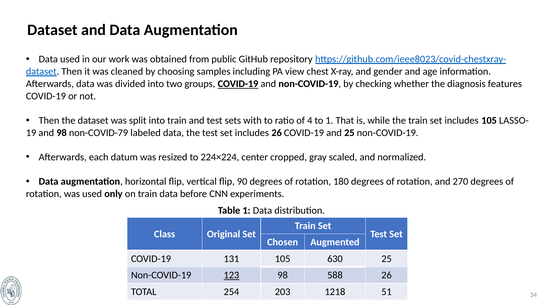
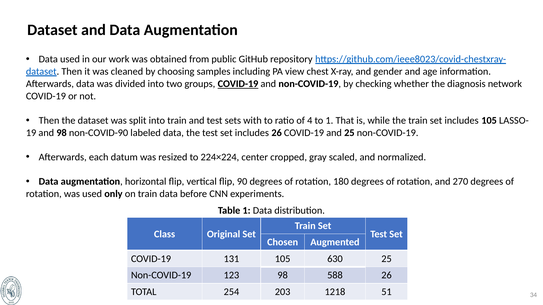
features: features -> network
non-COVID-79: non-COVID-79 -> non-COVID-90
123 underline: present -> none
